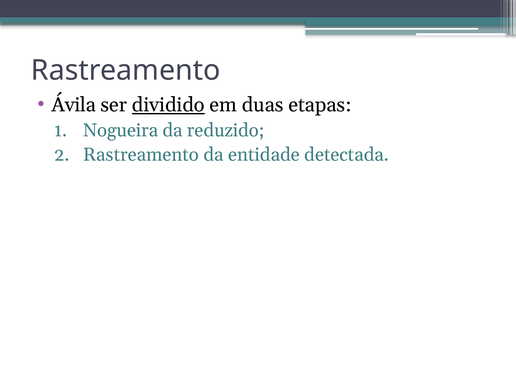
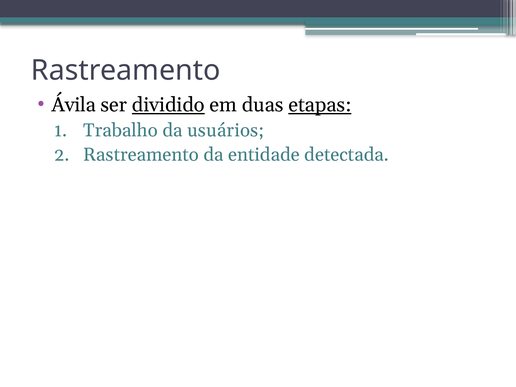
etapas underline: none -> present
Nogueira: Nogueira -> Trabalho
reduzido: reduzido -> usuários
